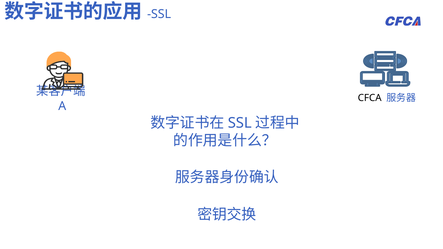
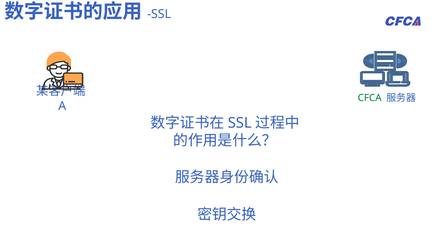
CFCA colour: black -> green
